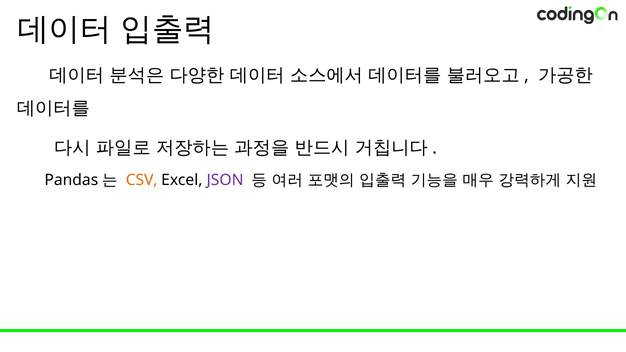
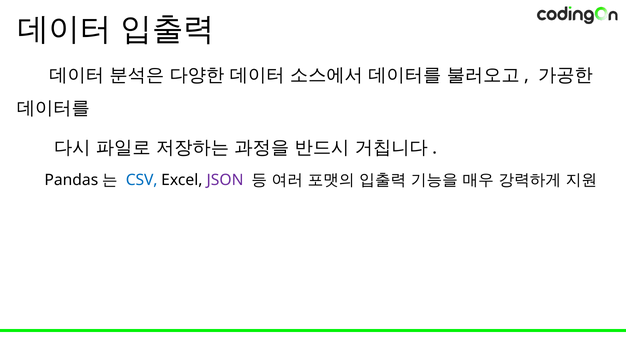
CSV colour: orange -> blue
